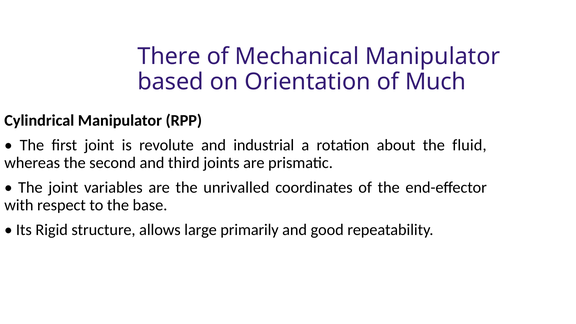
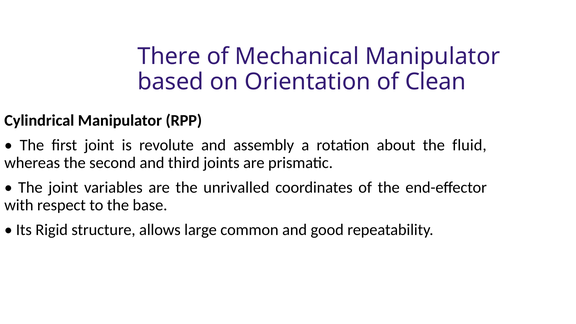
Much: Much -> Clean
industrial: industrial -> assembly
primarily: primarily -> common
